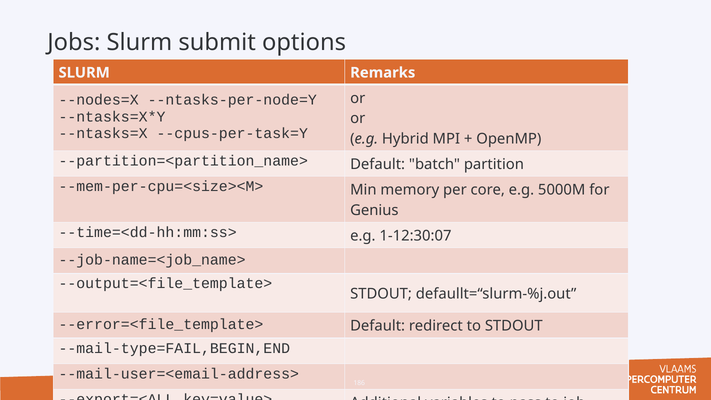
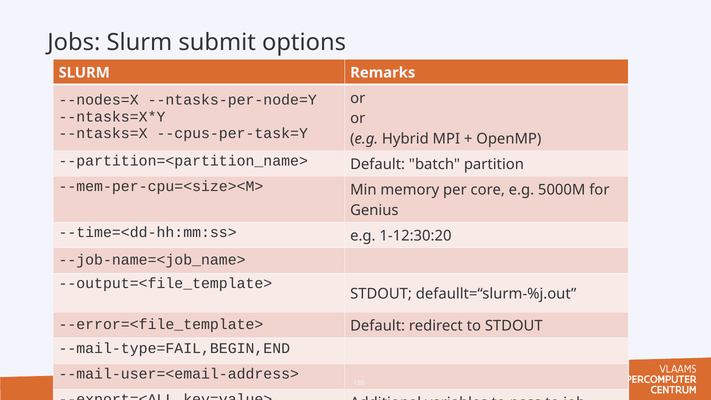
1-12:30:07: 1-12:30:07 -> 1-12:30:20
